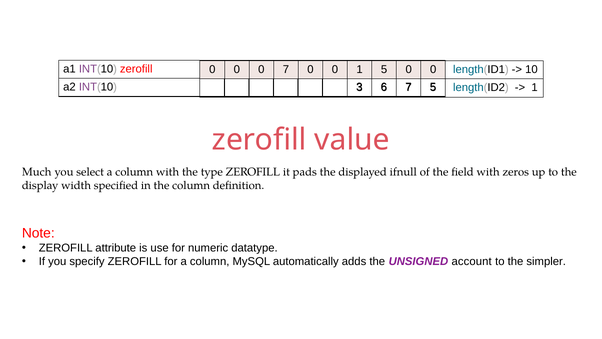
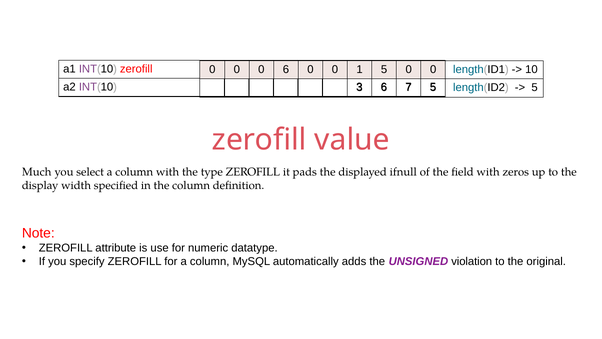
0 7: 7 -> 6
1 at (535, 88): 1 -> 5
account: account -> violation
simpler: simpler -> original
